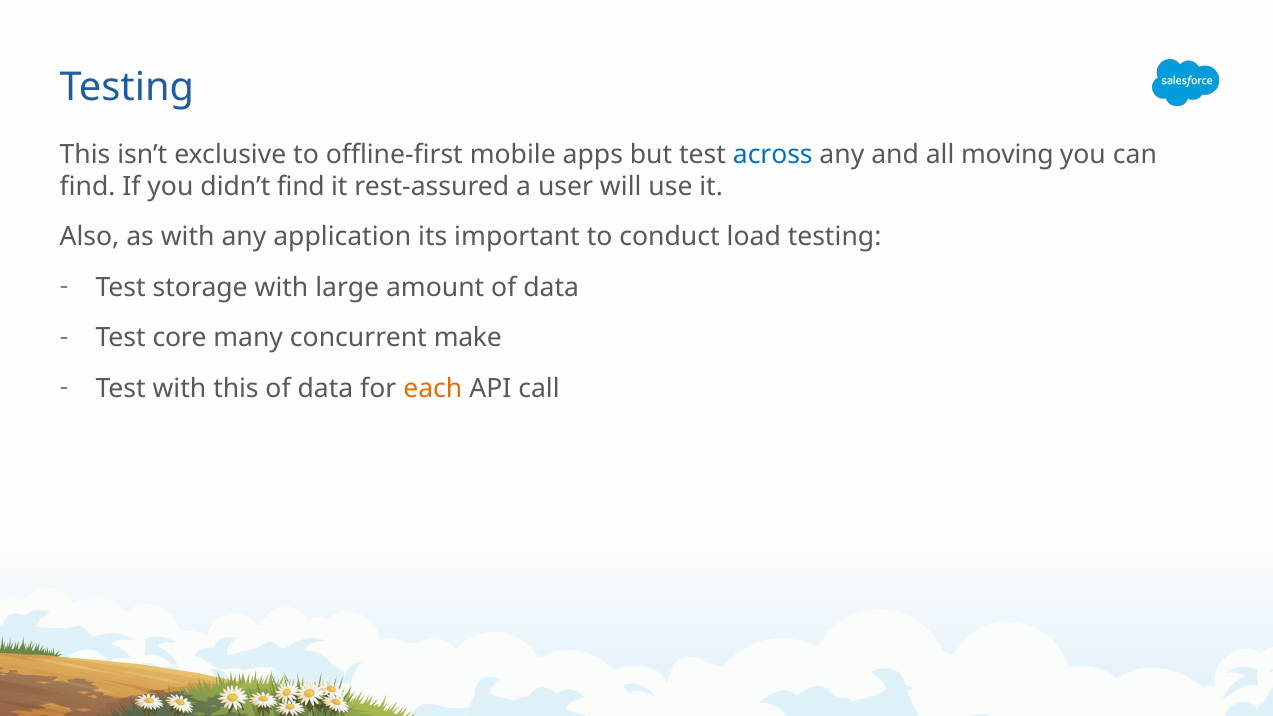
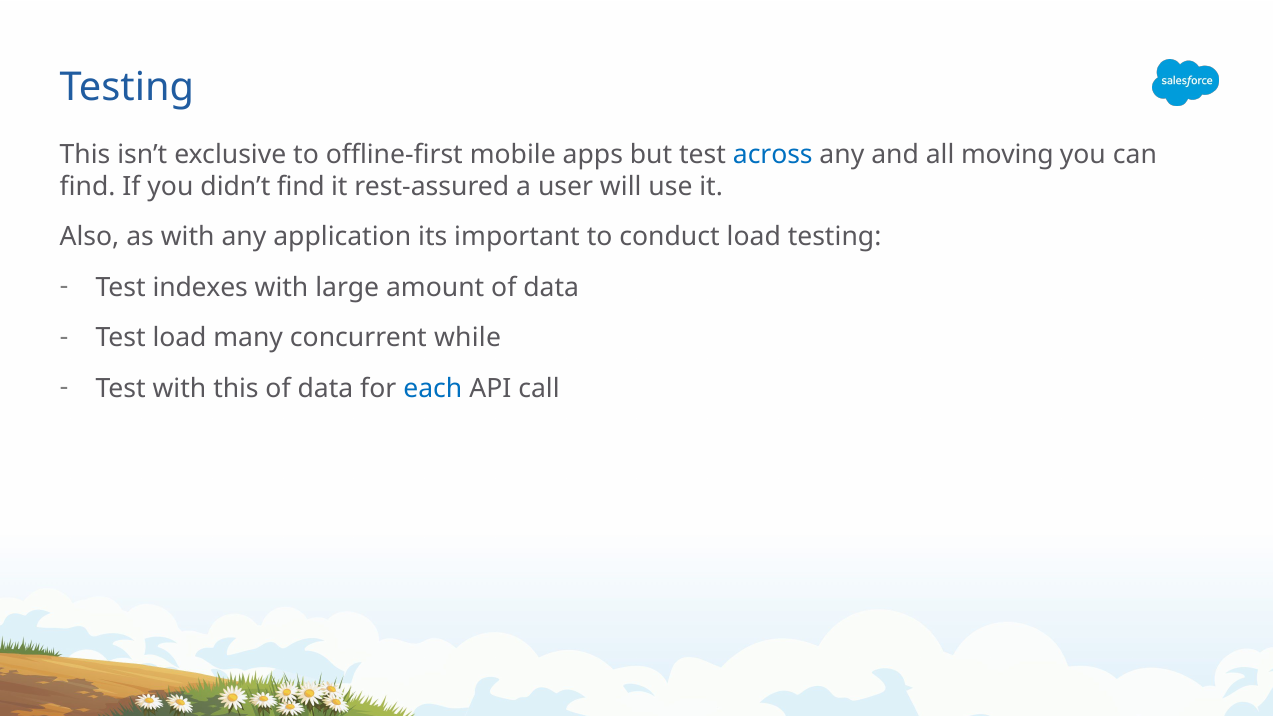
storage: storage -> indexes
Test core: core -> load
make: make -> while
each colour: orange -> blue
